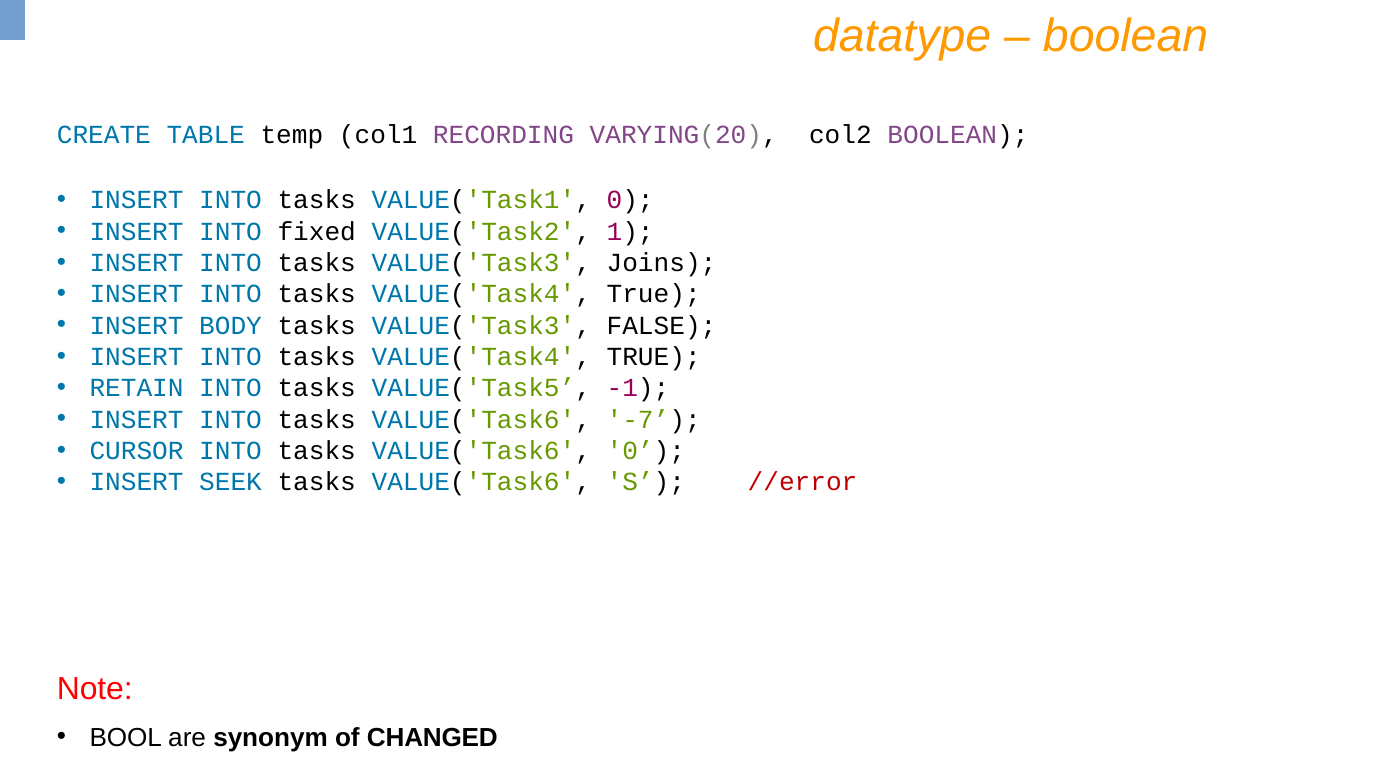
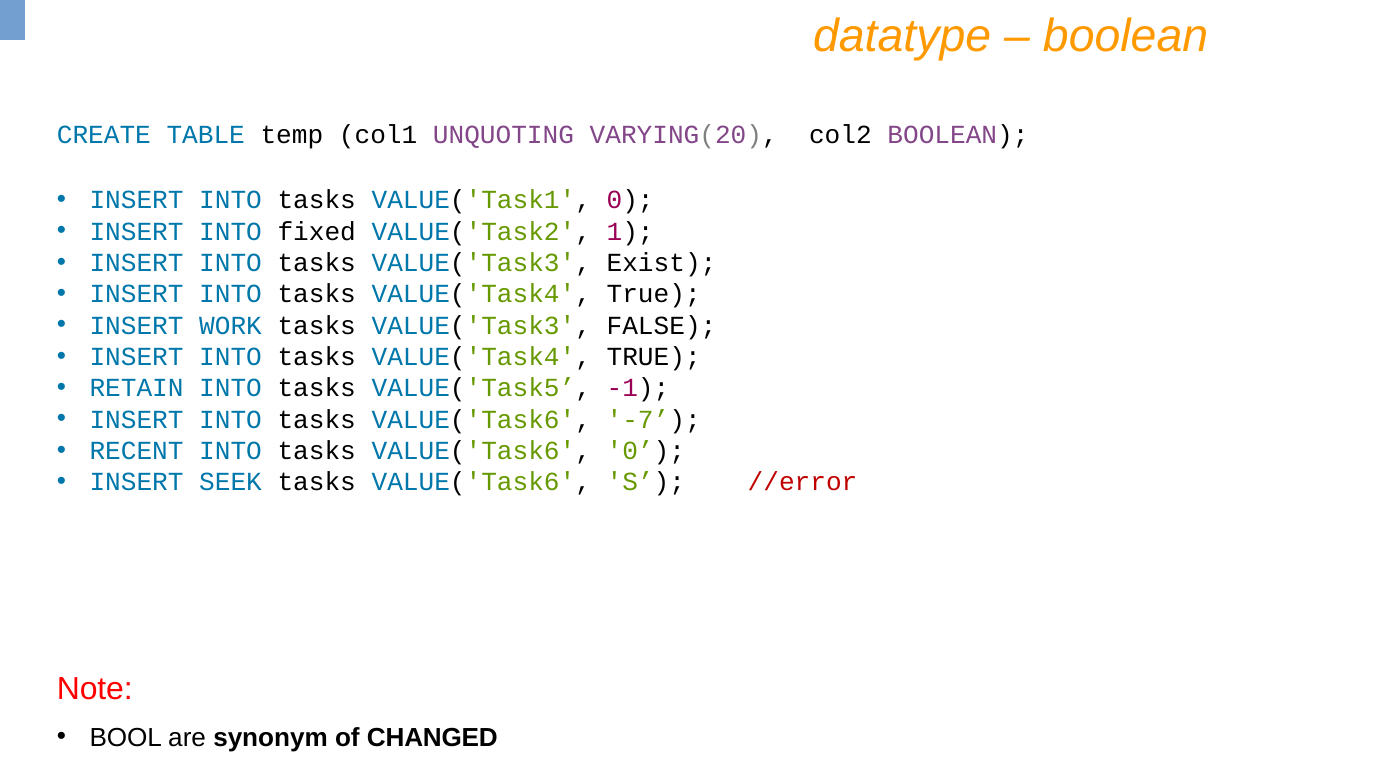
RECORDING: RECORDING -> UNQUOTING
Joins: Joins -> Exist
BODY: BODY -> WORK
CURSOR: CURSOR -> RECENT
